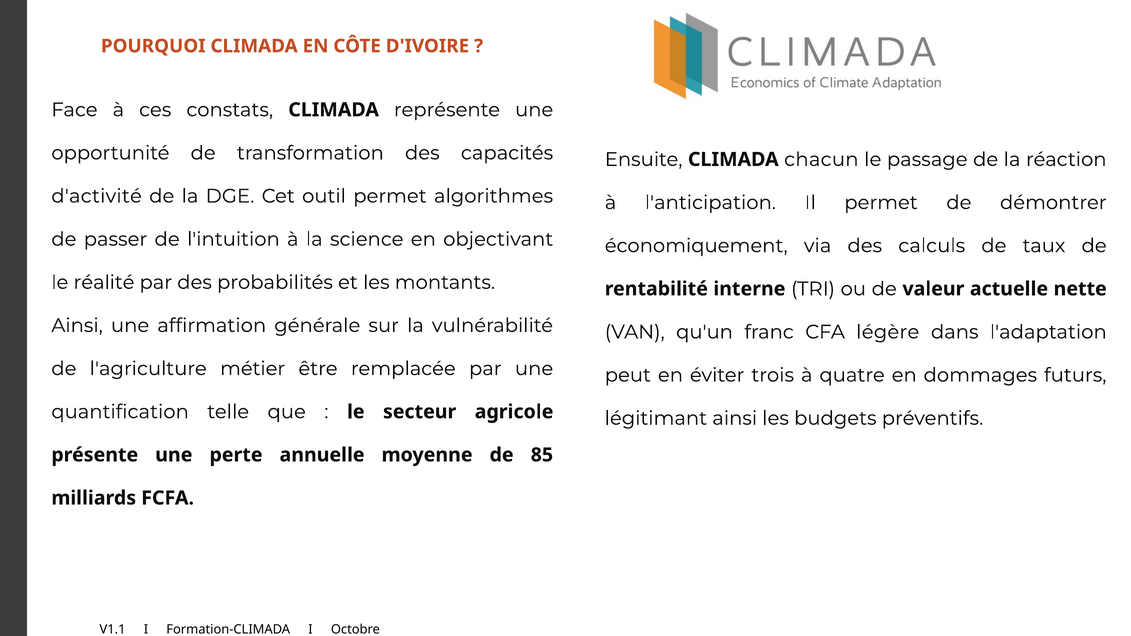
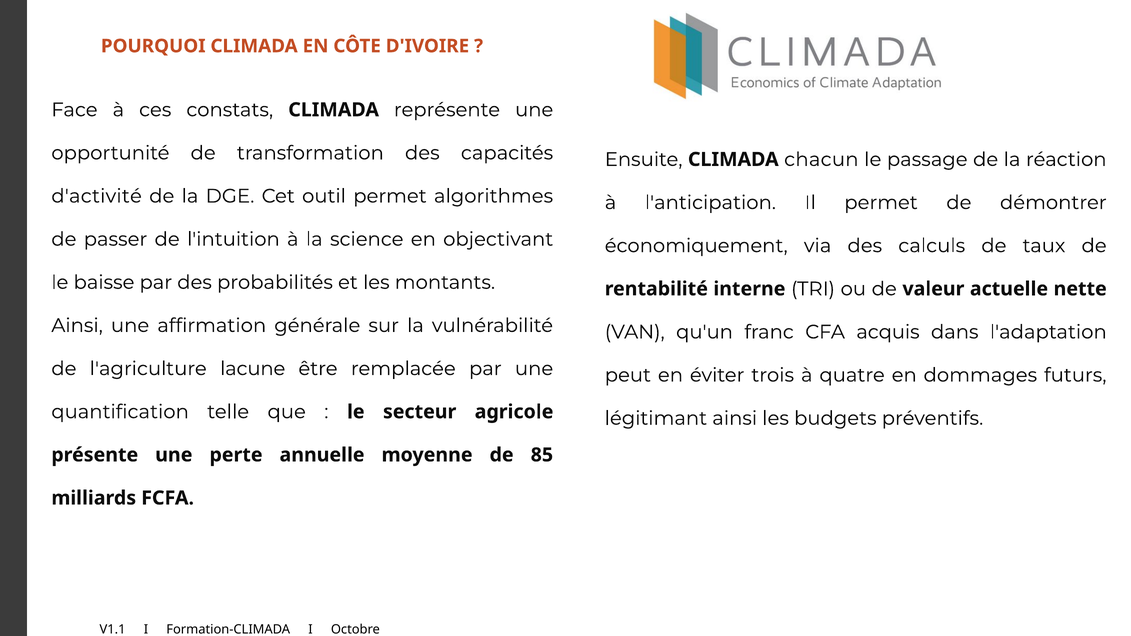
réalité: réalité -> baisse
légère: légère -> acquis
métier: métier -> lacune
